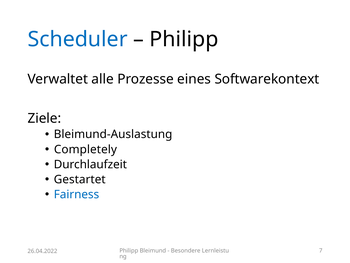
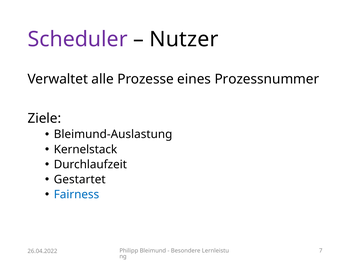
Scheduler colour: blue -> purple
Philipp at (184, 39): Philipp -> Nutzer
Softwarekontext: Softwarekontext -> Prozessnummer
Completely: Completely -> Kernelstack
